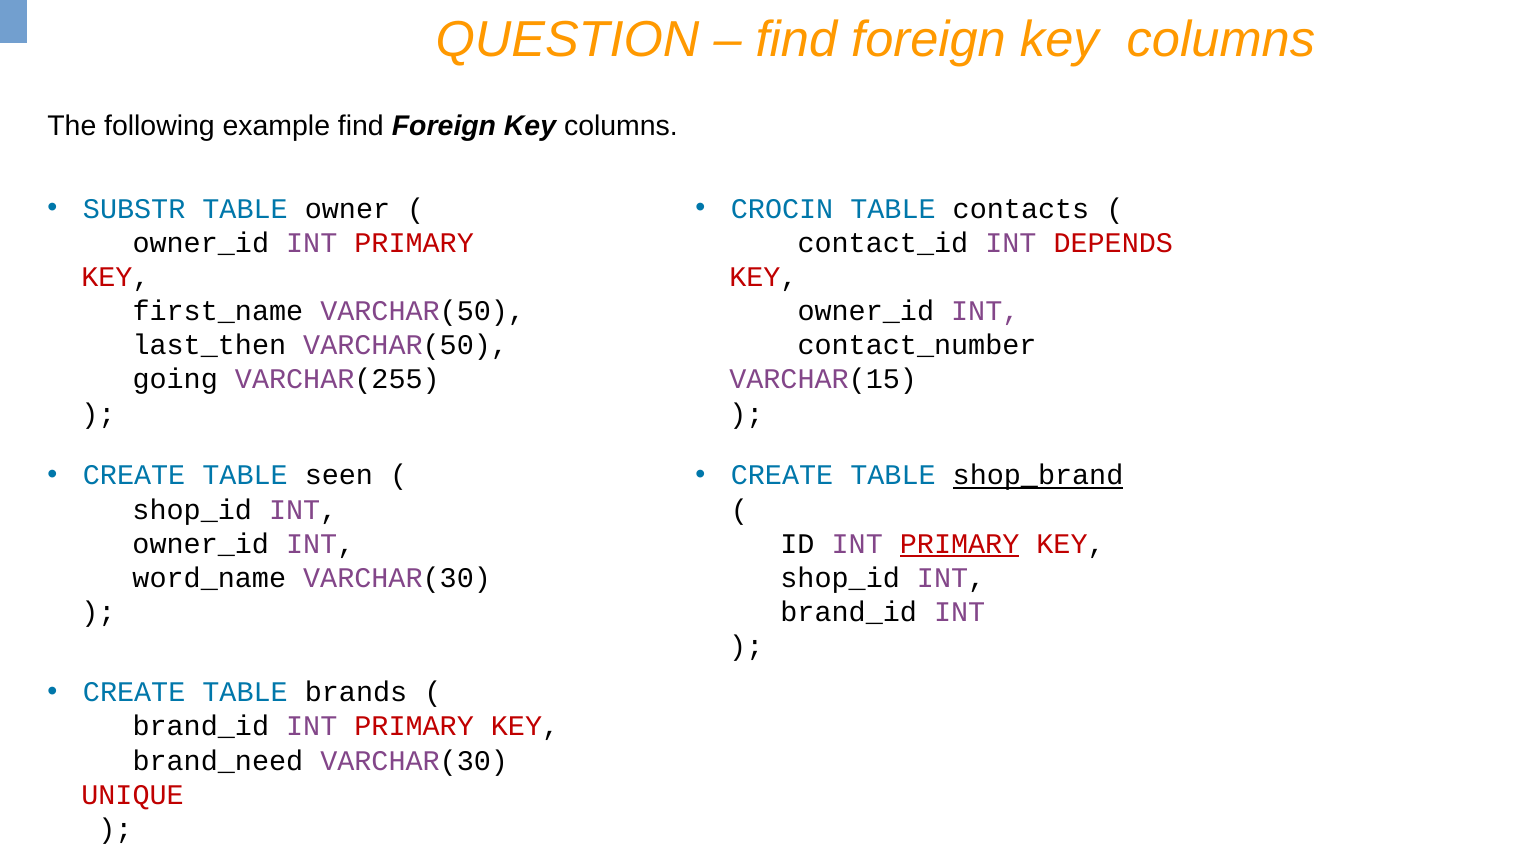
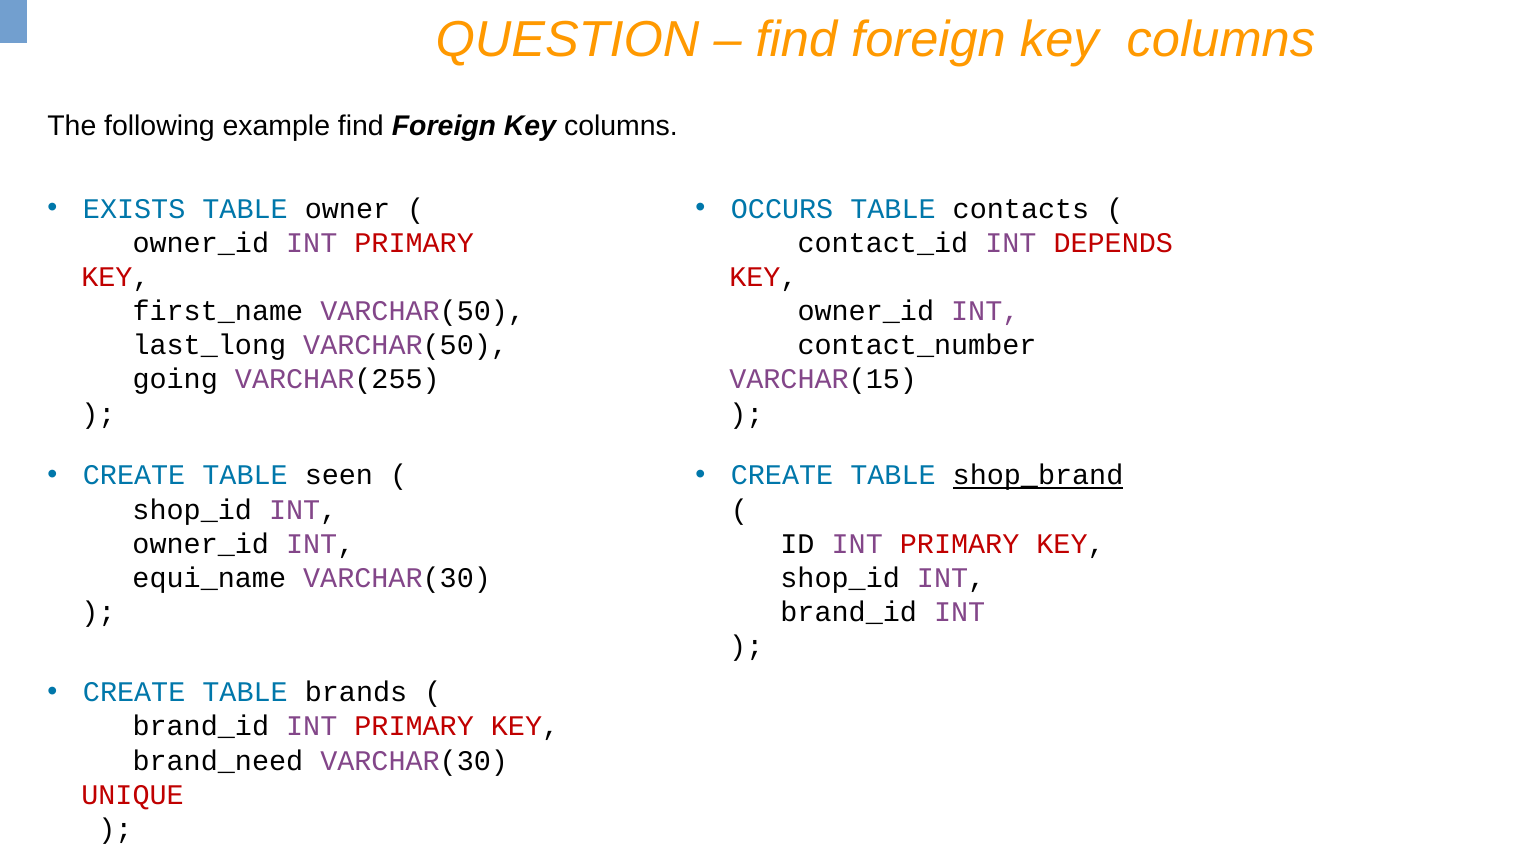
SUBSTR: SUBSTR -> EXISTS
CROCIN: CROCIN -> OCCURS
last_then: last_then -> last_long
PRIMARY at (960, 544) underline: present -> none
word_name: word_name -> equi_name
